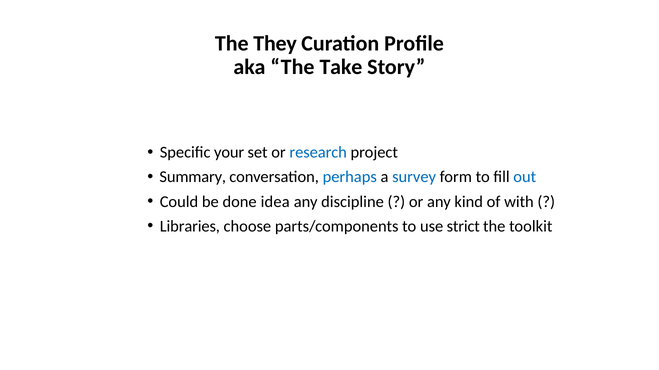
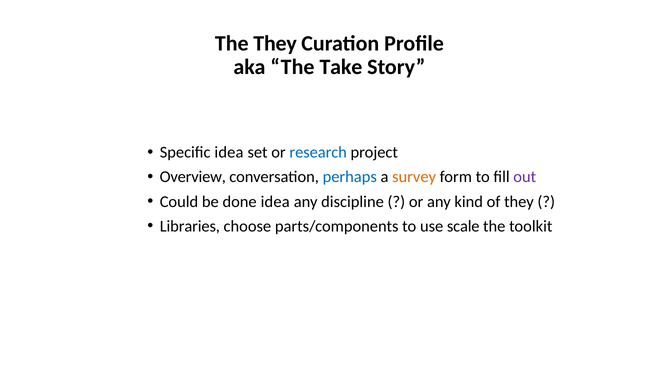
Specific your: your -> idea
Summary: Summary -> Overview
survey colour: blue -> orange
out colour: blue -> purple
of with: with -> they
strict: strict -> scale
